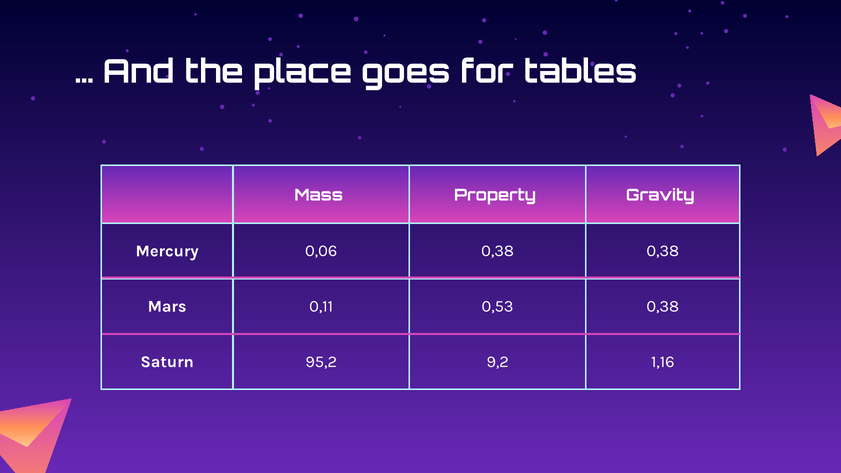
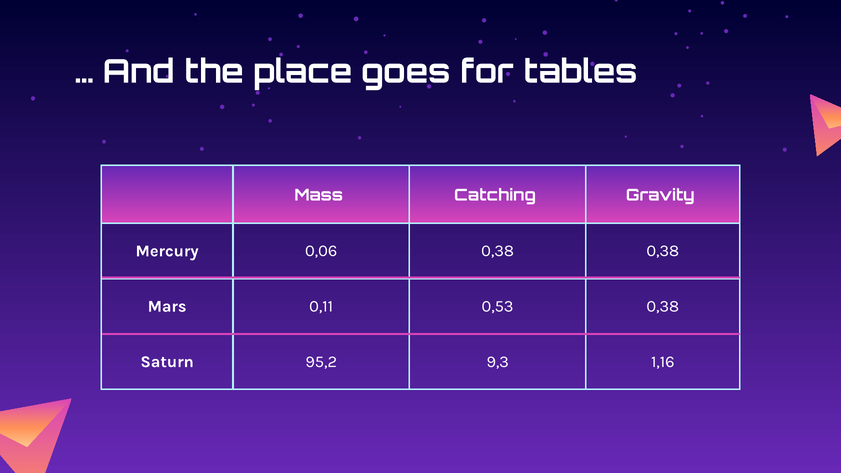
Property: Property -> Catching
9,2: 9,2 -> 9,3
